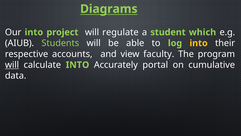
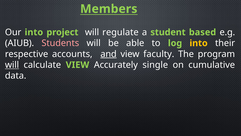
Diagrams: Diagrams -> Members
which: which -> based
Students colour: light green -> pink
and underline: none -> present
calculate INTO: INTO -> VIEW
portal: portal -> single
